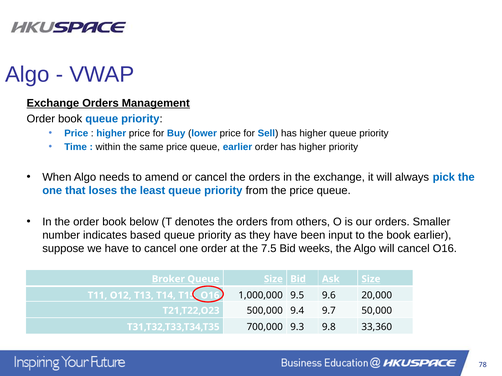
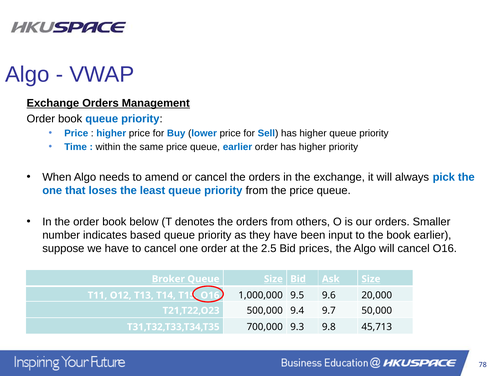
7.5: 7.5 -> 2.5
weeks: weeks -> prices
33,360: 33,360 -> 45,713
